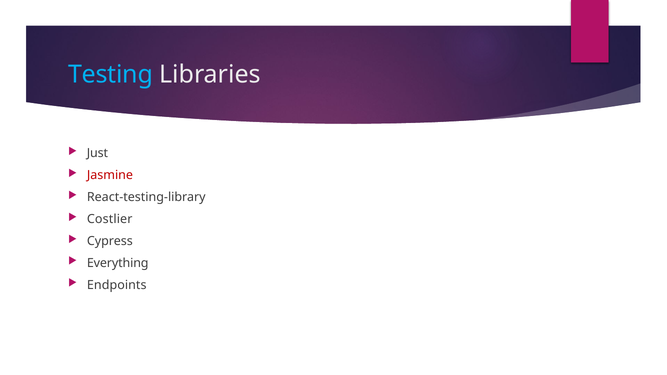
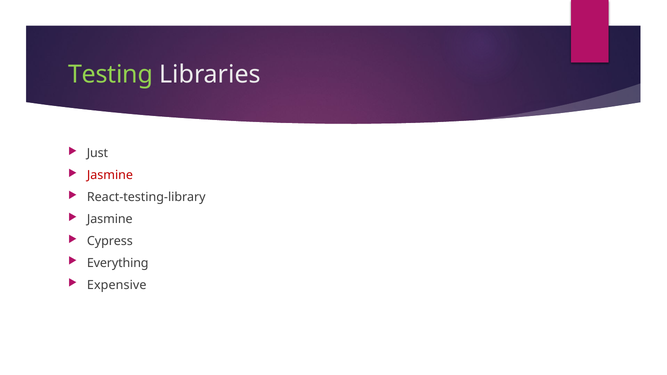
Testing colour: light blue -> light green
Costlier at (110, 219): Costlier -> Jasmine
Endpoints: Endpoints -> Expensive
